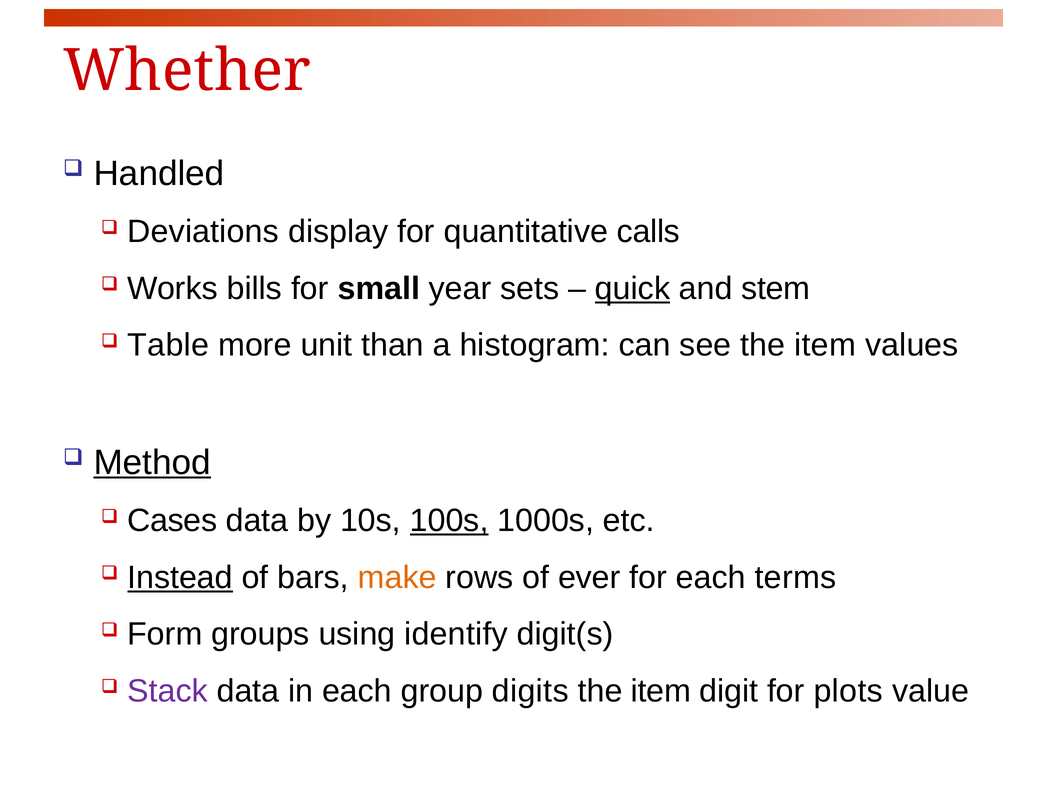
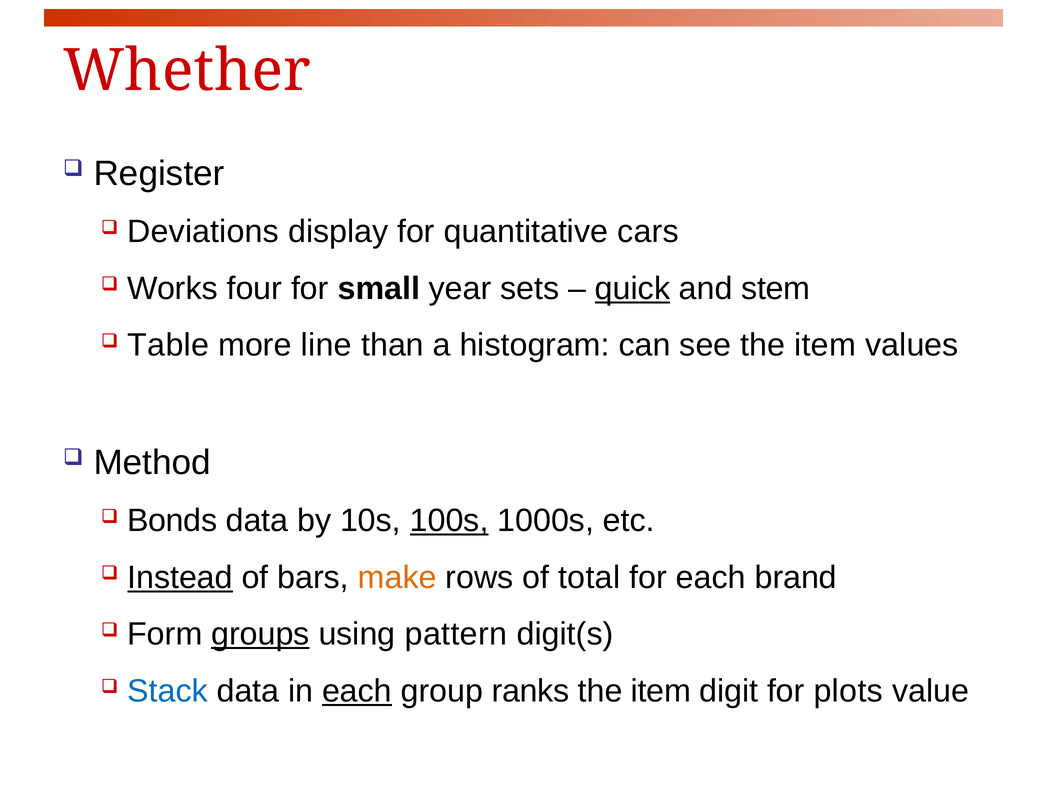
Handled: Handled -> Register
calls: calls -> cars
bills: bills -> four
unit: unit -> line
Method underline: present -> none
Cases: Cases -> Bonds
ever: ever -> total
terms: terms -> brand
groups underline: none -> present
identify: identify -> pattern
Stack colour: purple -> blue
each at (357, 691) underline: none -> present
digits: digits -> ranks
